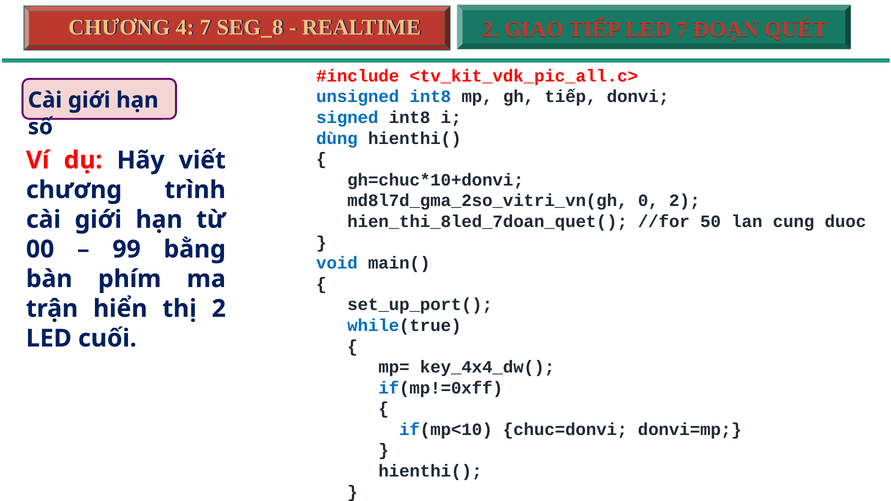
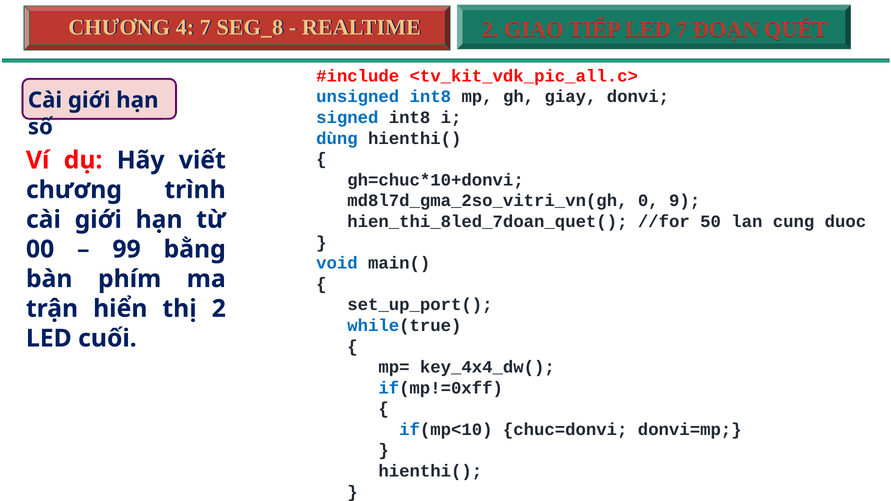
gh tiếp: tiếp -> giay
0 2: 2 -> 9
